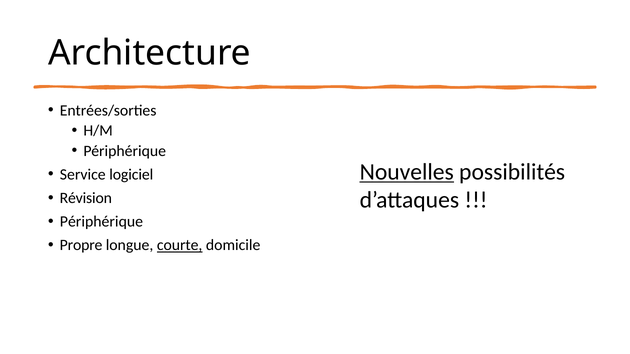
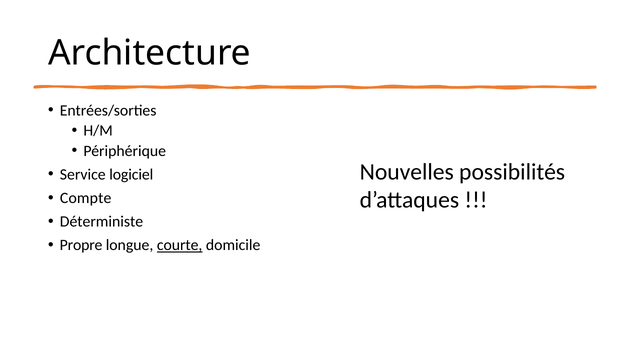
Nouvelles underline: present -> none
Révision: Révision -> Compte
Périphérique at (101, 222): Périphérique -> Déterministe
